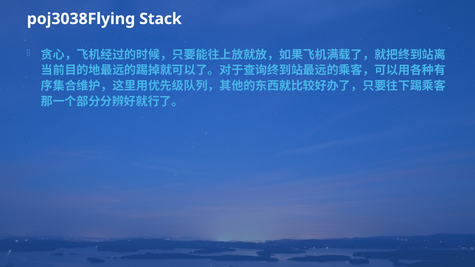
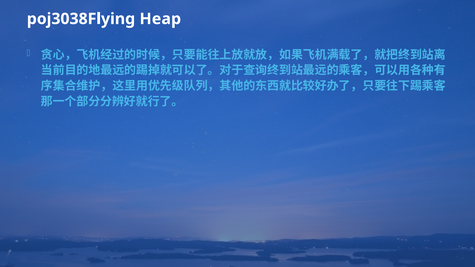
Stack: Stack -> Heap
